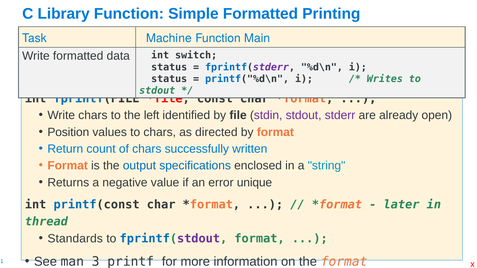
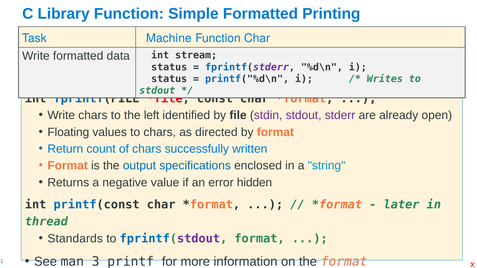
Function Main: Main -> Char
switch: switch -> stream
Position: Position -> Floating
unique: unique -> hidden
